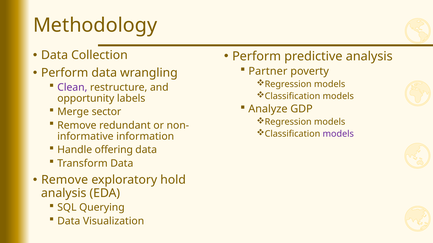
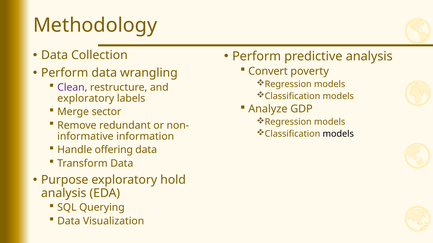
Partner: Partner -> Convert
opportunity at (86, 99): opportunity -> exploratory
models at (338, 134) colour: purple -> black
Remove at (65, 180): Remove -> Purpose
